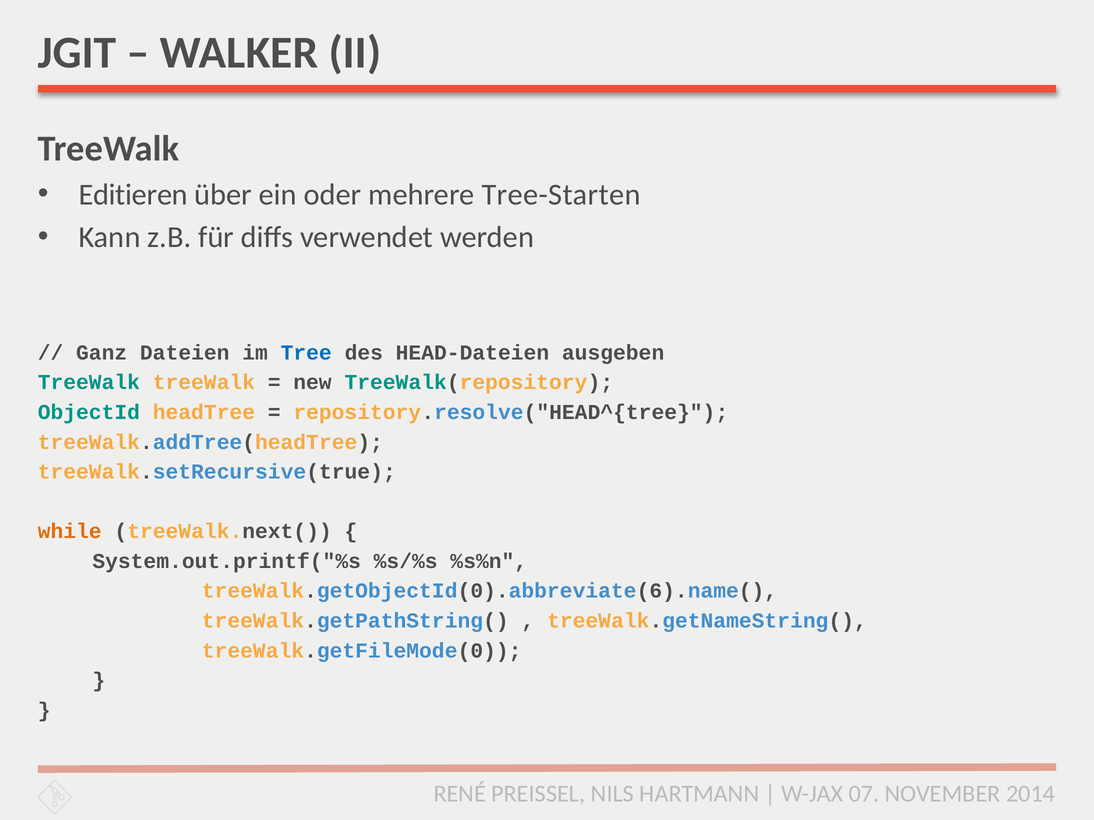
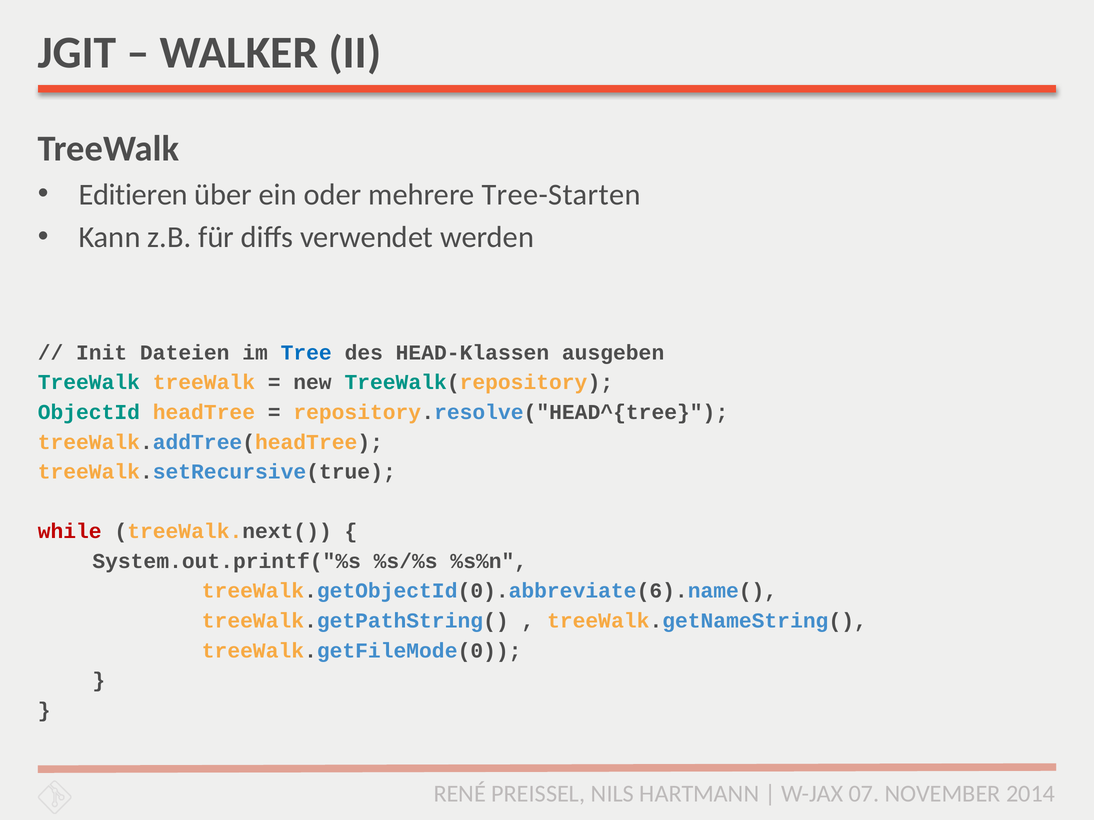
Ganz: Ganz -> Init
HEAD-Dateien: HEAD-Dateien -> HEAD-Klassen
while colour: orange -> red
